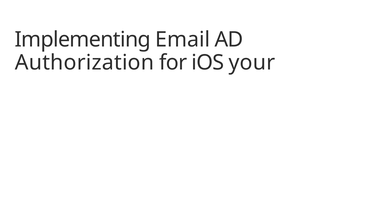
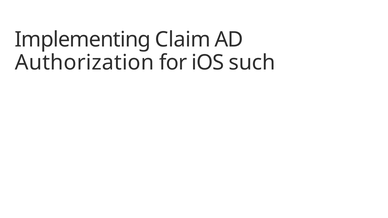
Email: Email -> Claim
your: your -> such
